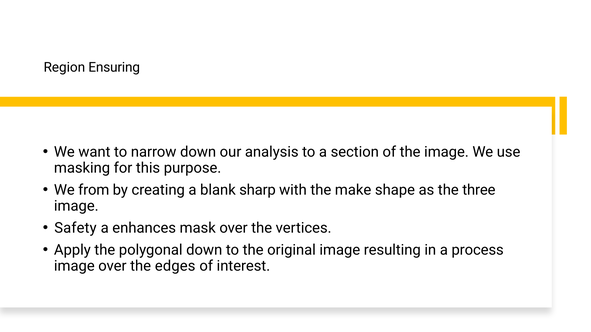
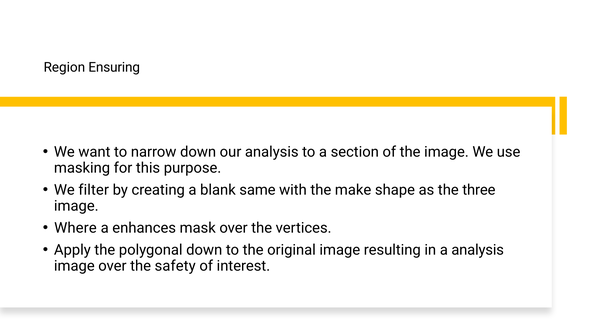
from: from -> filter
sharp: sharp -> same
Safety: Safety -> Where
a process: process -> analysis
edges: edges -> safety
